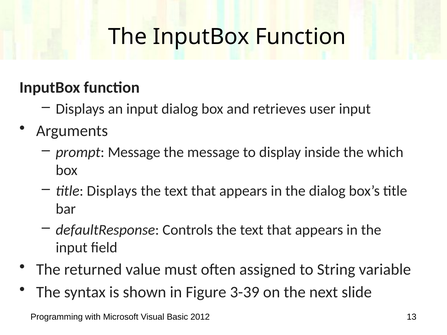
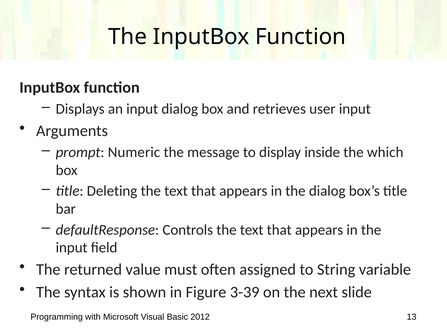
prompt Message: Message -> Numeric
title Displays: Displays -> Deleting
